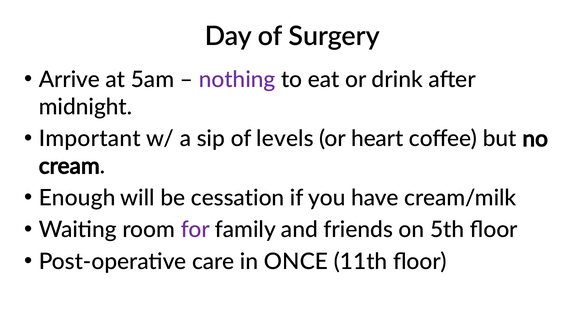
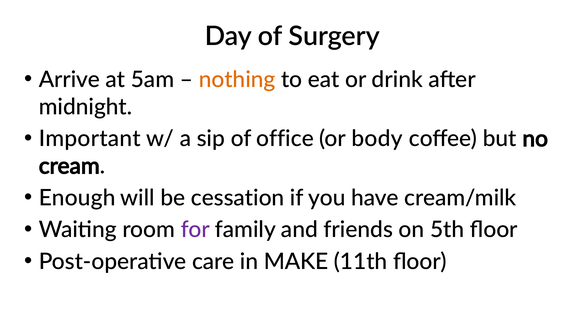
nothing colour: purple -> orange
levels: levels -> office
heart: heart -> body
ONCE: ONCE -> MAKE
